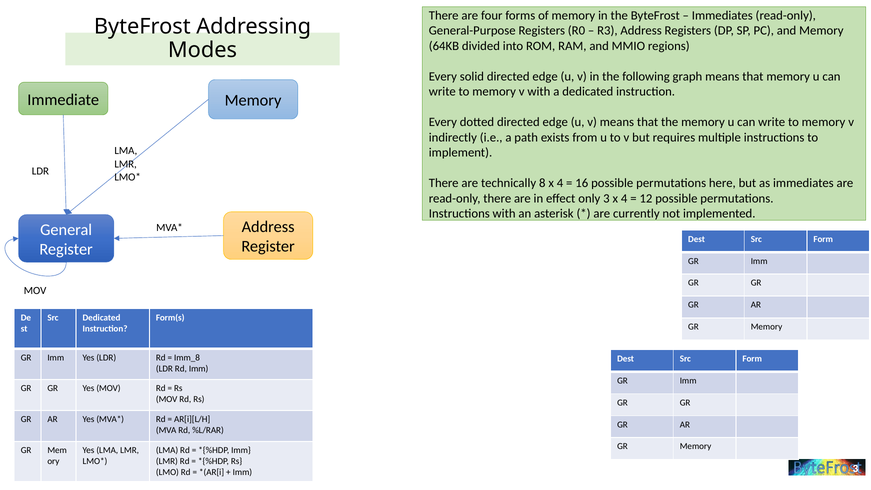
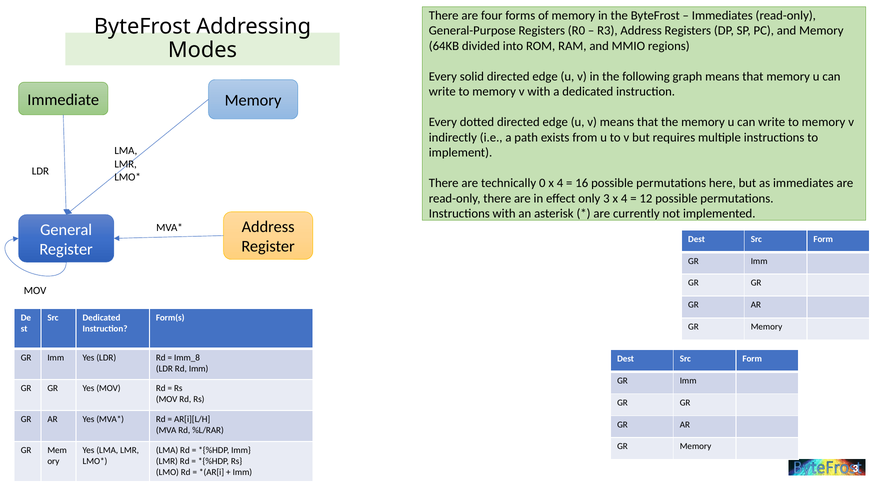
8: 8 -> 0
